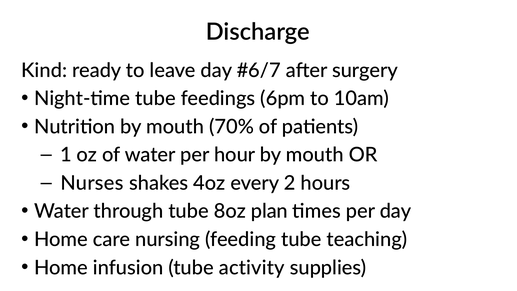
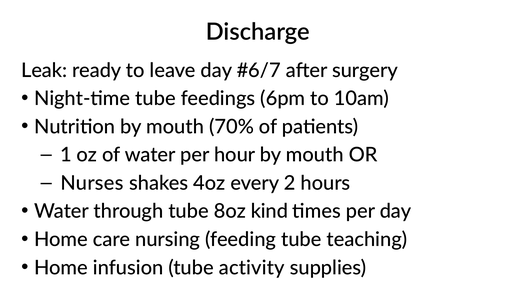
Kind: Kind -> Leak
plan: plan -> kind
